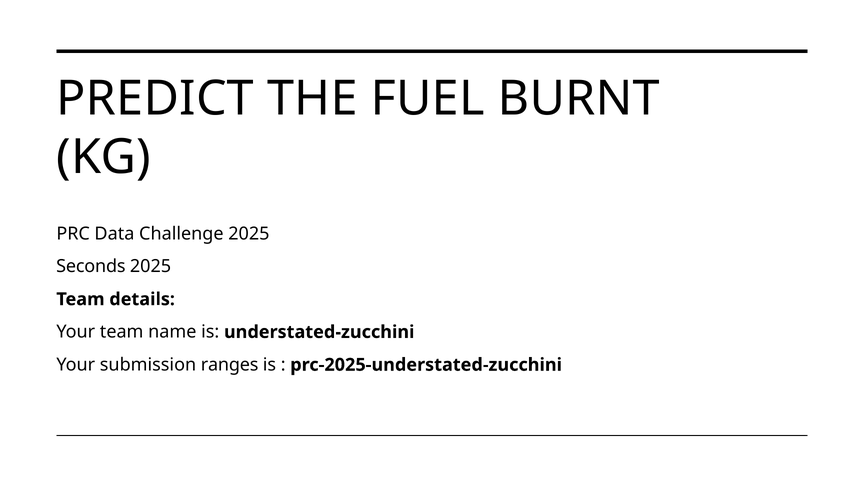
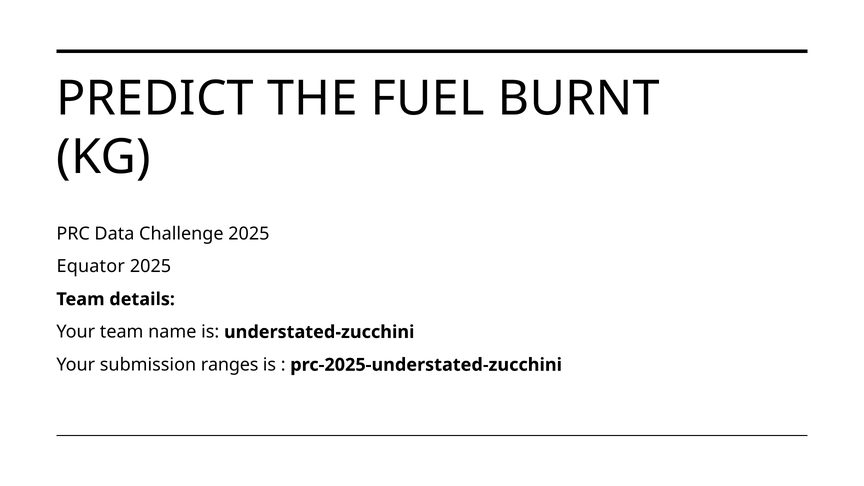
Seconds: Seconds -> Equator
